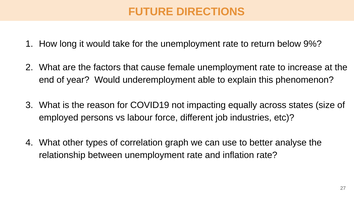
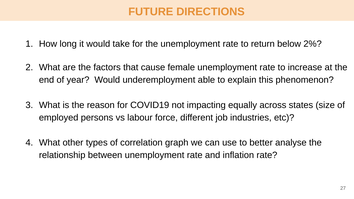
9%: 9% -> 2%
